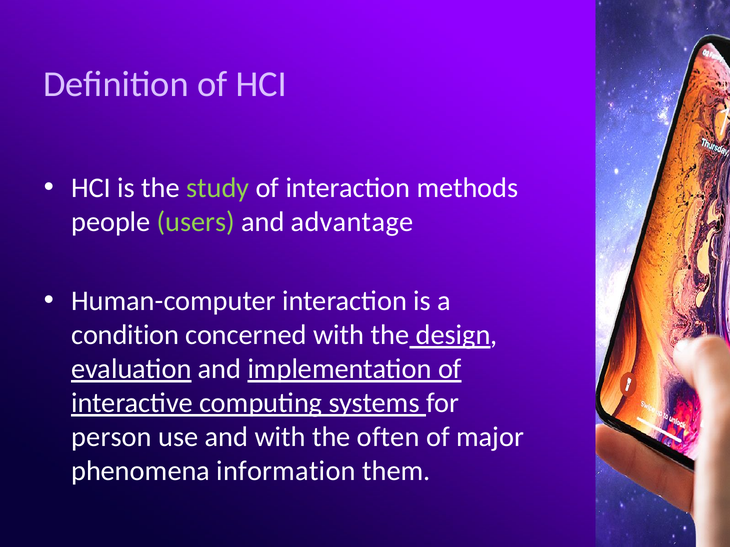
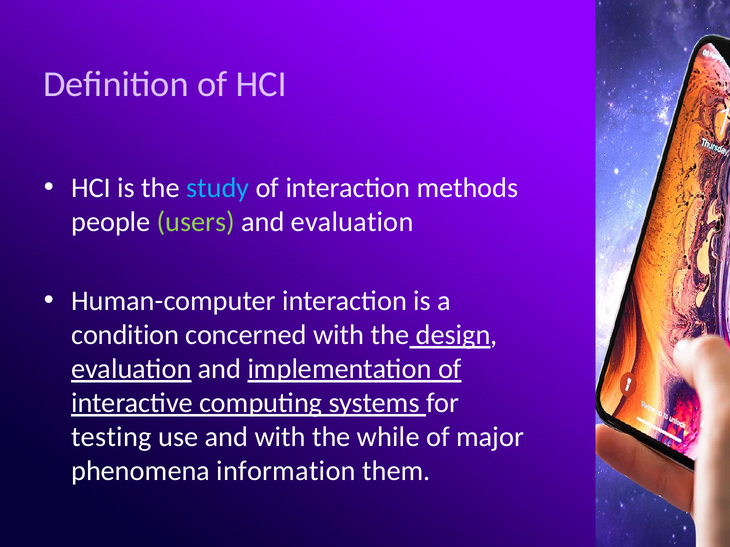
study colour: light green -> light blue
and advantage: advantage -> evaluation
person: person -> testing
often: often -> while
